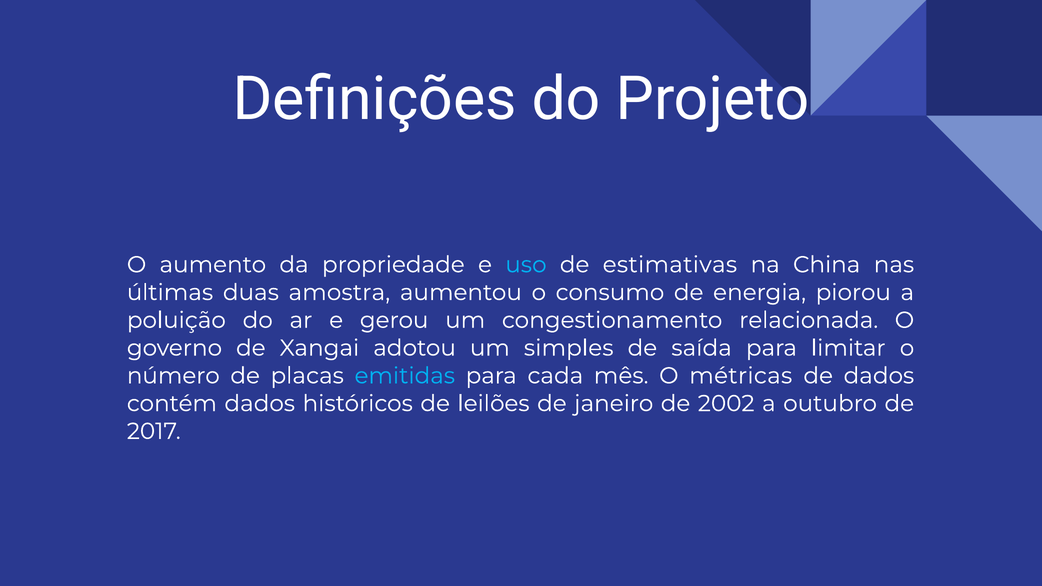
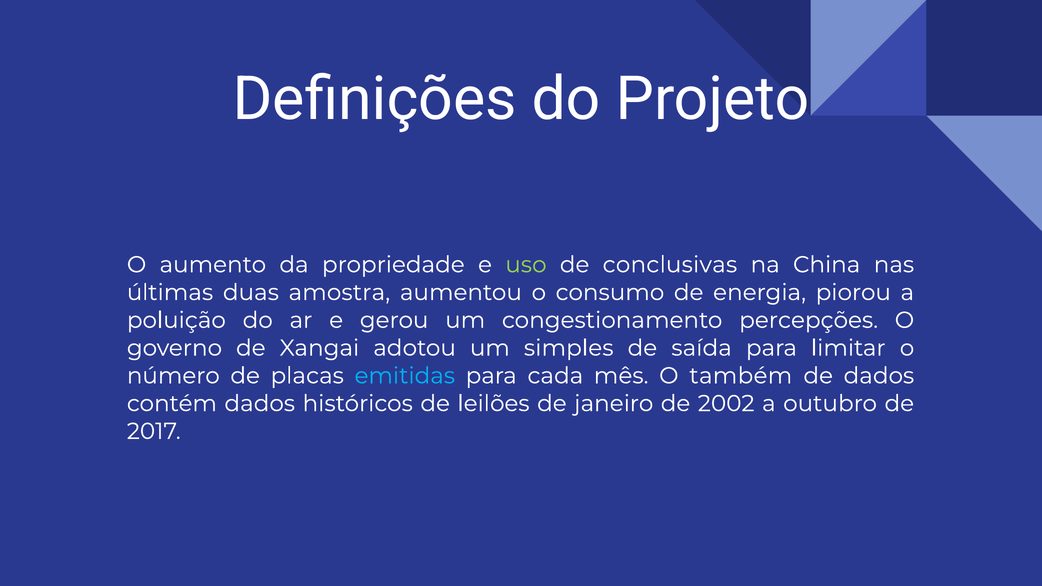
uso colour: light blue -> light green
estimativas: estimativas -> conclusivas
relacionada: relacionada -> percepções
métricas: métricas -> também
